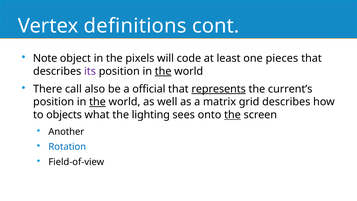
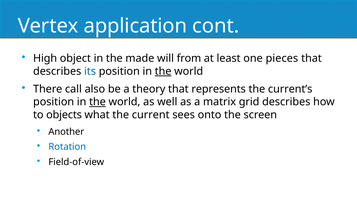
definitions: definitions -> application
Note: Note -> High
pixels: pixels -> made
code: code -> from
its colour: purple -> blue
official: official -> theory
represents underline: present -> none
lighting: lighting -> current
the at (232, 115) underline: present -> none
